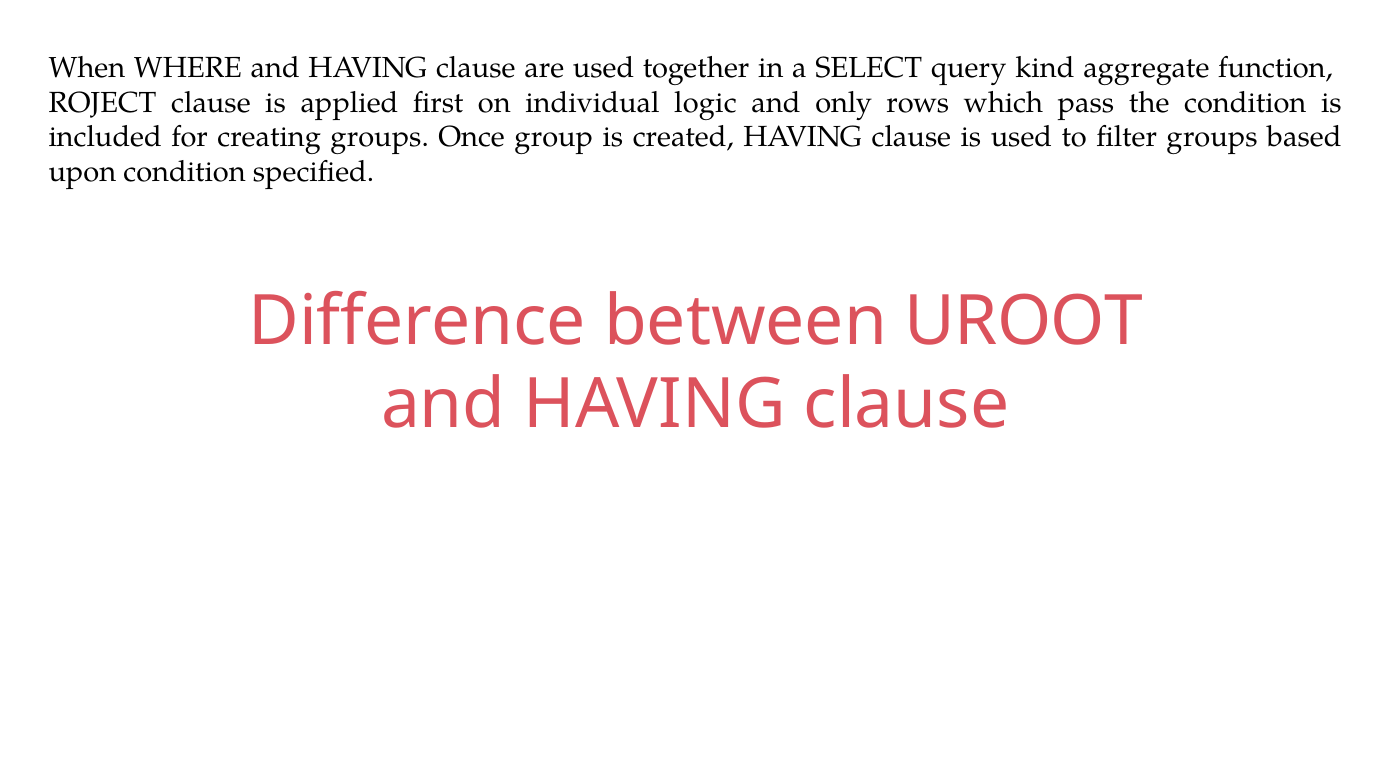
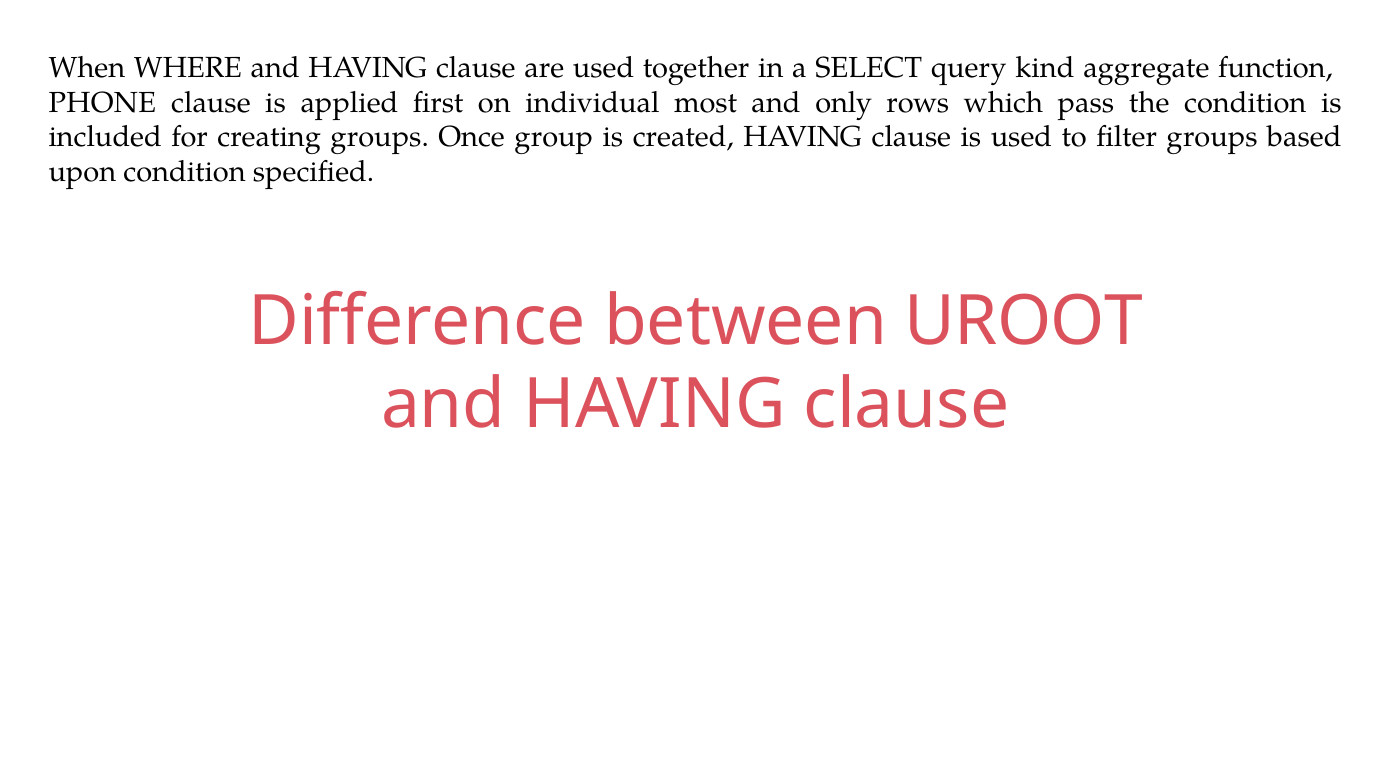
ROJECT: ROJECT -> PHONE
logic: logic -> most
